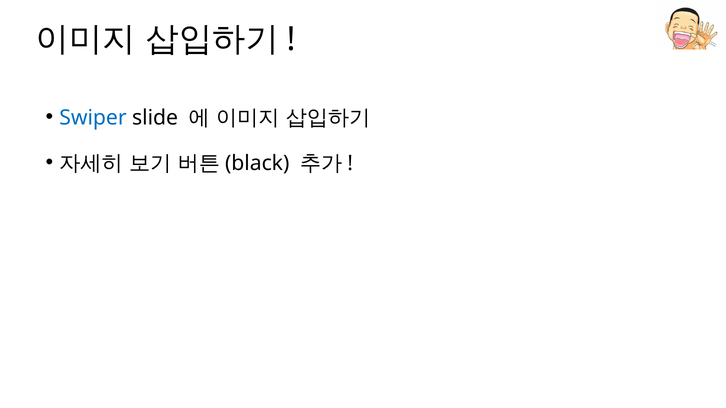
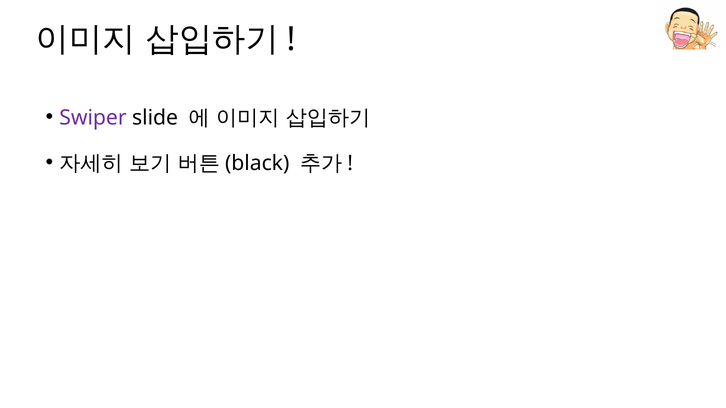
Swiper colour: blue -> purple
